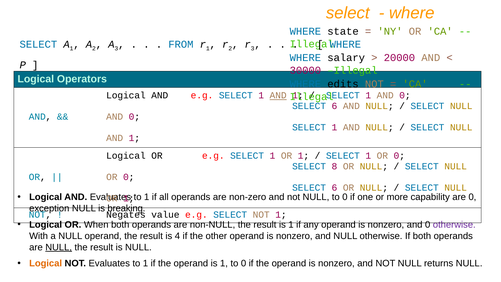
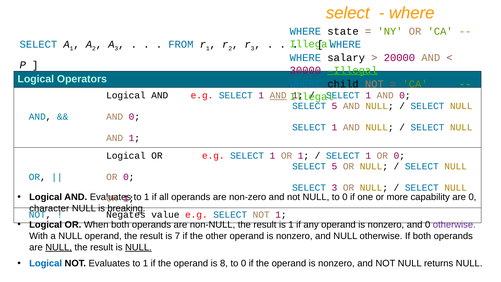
Illegal at (352, 70) underline: none -> present
edits: edits -> child
6 at (334, 106): 6 -> 5
8 at (334, 166): 8 -> 5
6 at (334, 188): 6 -> 3
exception: exception -> character
4: 4 -> 7
NULL at (138, 247) underline: none -> present
Logical at (46, 263) colour: orange -> blue
operand is 1: 1 -> 8
